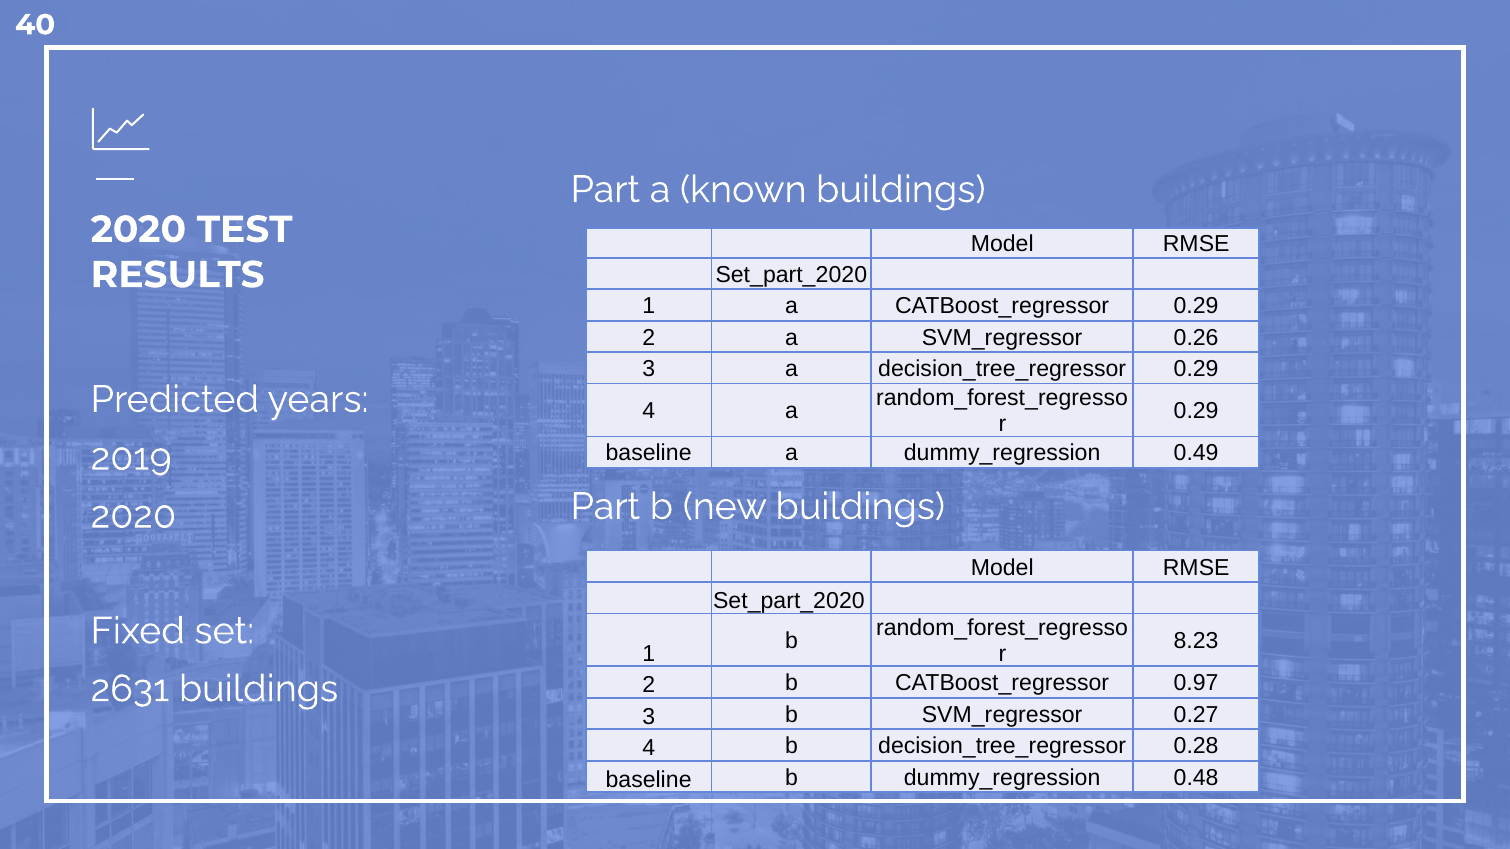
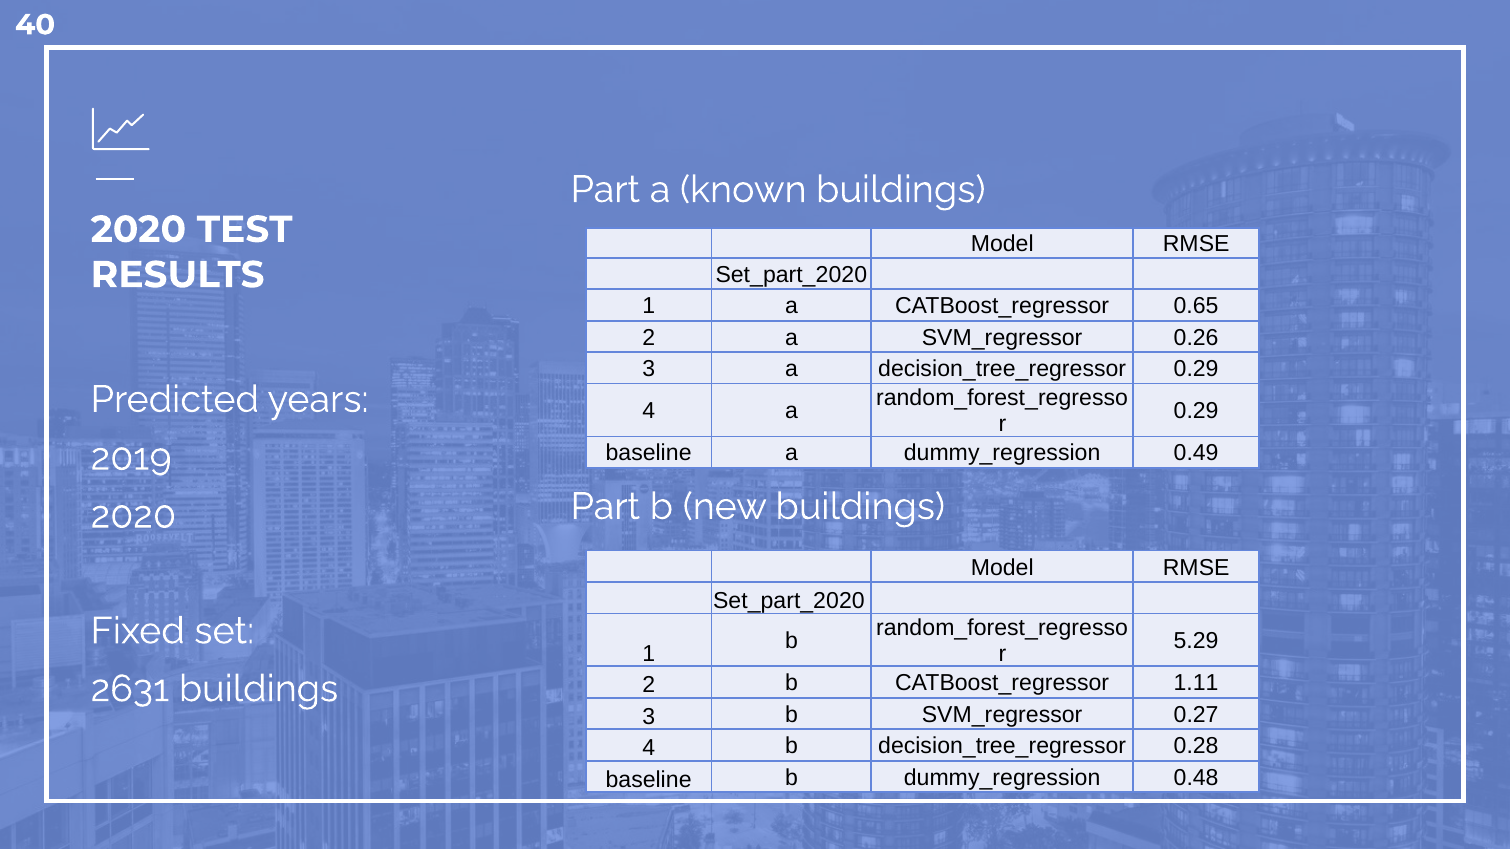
0.29 at (1196, 306): 0.29 -> 0.65
8.23: 8.23 -> 5.29
0.97: 0.97 -> 1.11
